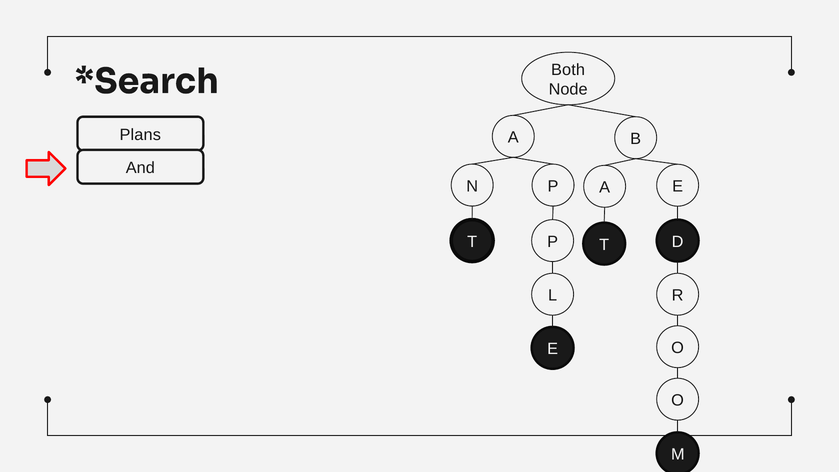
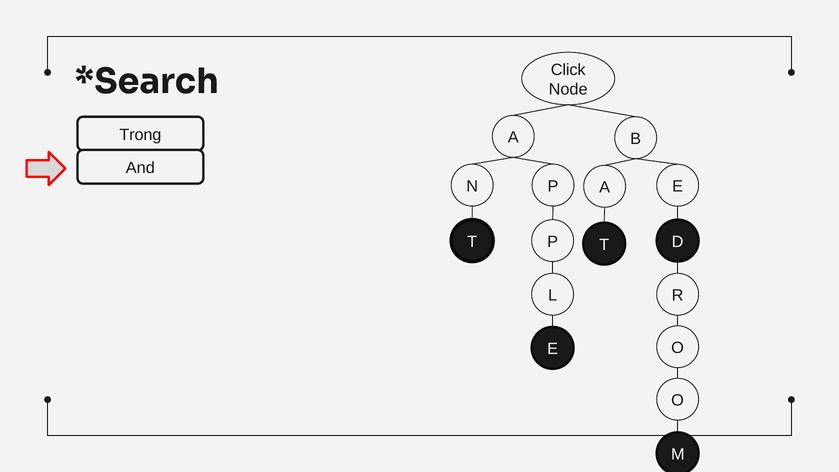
Both: Both -> Click
Plans: Plans -> Trong
